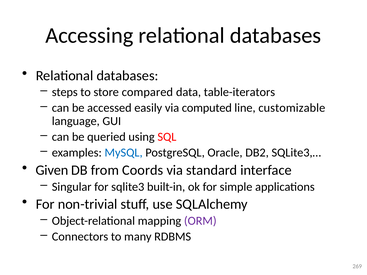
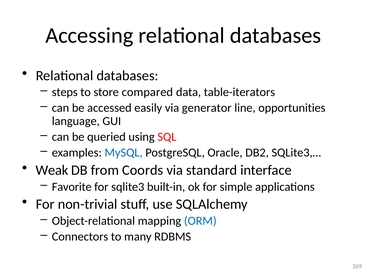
computed: computed -> generator
customizable: customizable -> opportunities
Given: Given -> Weak
Singular: Singular -> Favorite
ORM colour: purple -> blue
